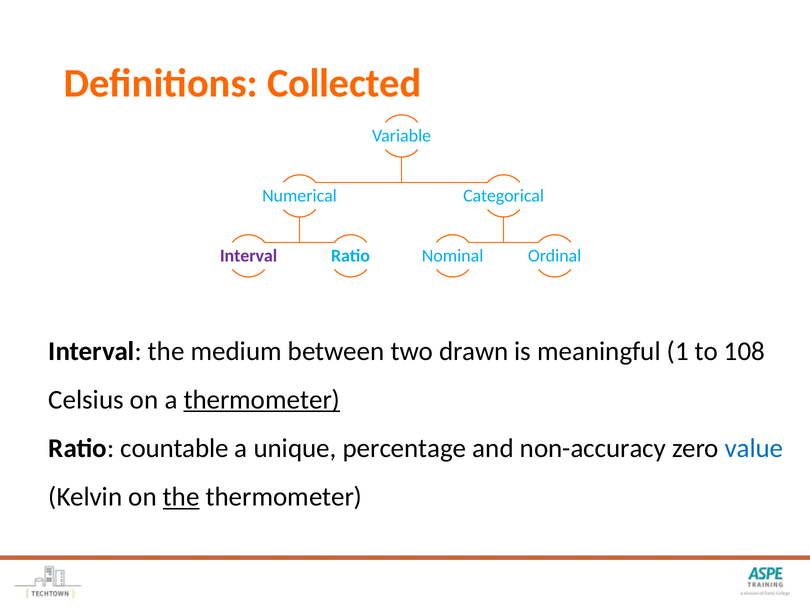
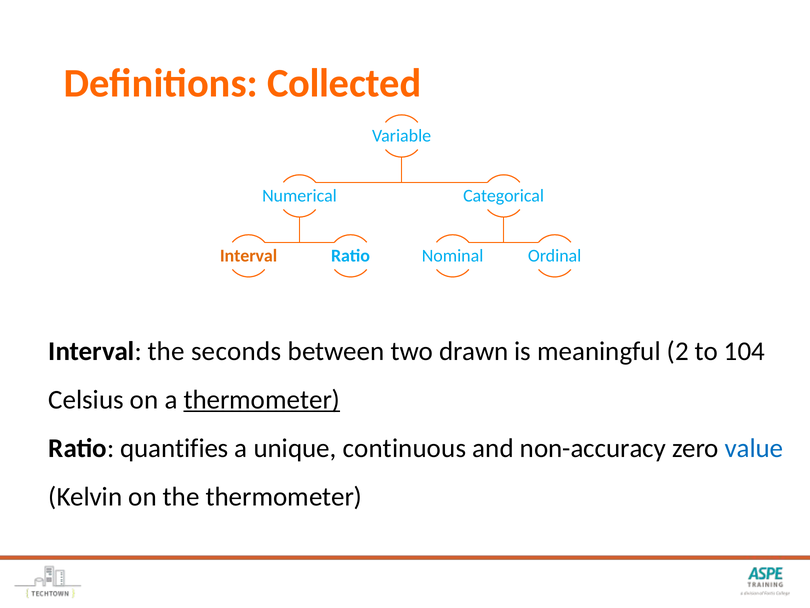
Interval at (249, 255) colour: purple -> orange
medium: medium -> seconds
1: 1 -> 2
108: 108 -> 104
countable: countable -> quantifies
percentage: percentage -> continuous
the at (181, 497) underline: present -> none
